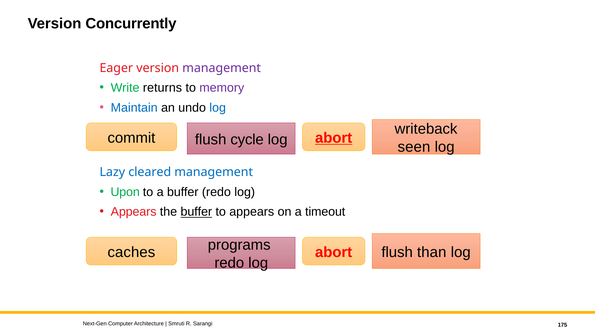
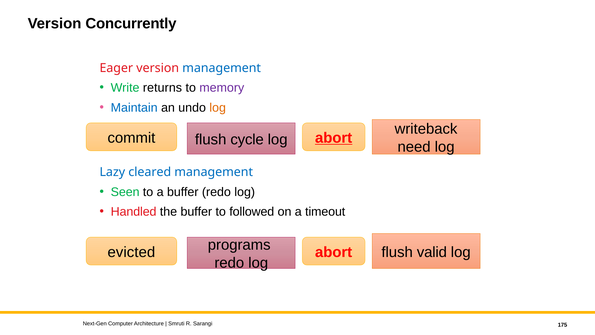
management at (222, 68) colour: purple -> blue
log at (218, 108) colour: blue -> orange
seen: seen -> need
Upon: Upon -> Seen
Appears at (134, 212): Appears -> Handled
buffer at (196, 212) underline: present -> none
to appears: appears -> followed
caches: caches -> evicted
than: than -> valid
